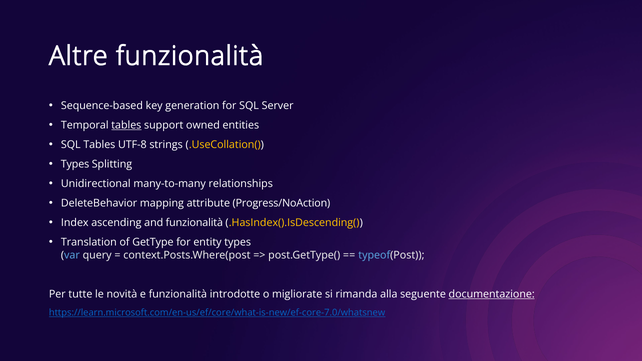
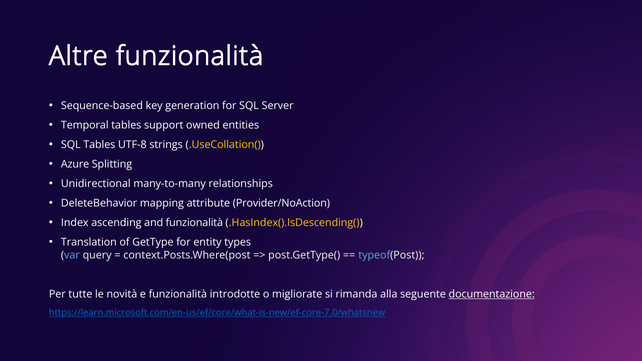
tables at (126, 125) underline: present -> none
Types at (75, 164): Types -> Azure
Progress/NoAction: Progress/NoAction -> Provider/NoAction
